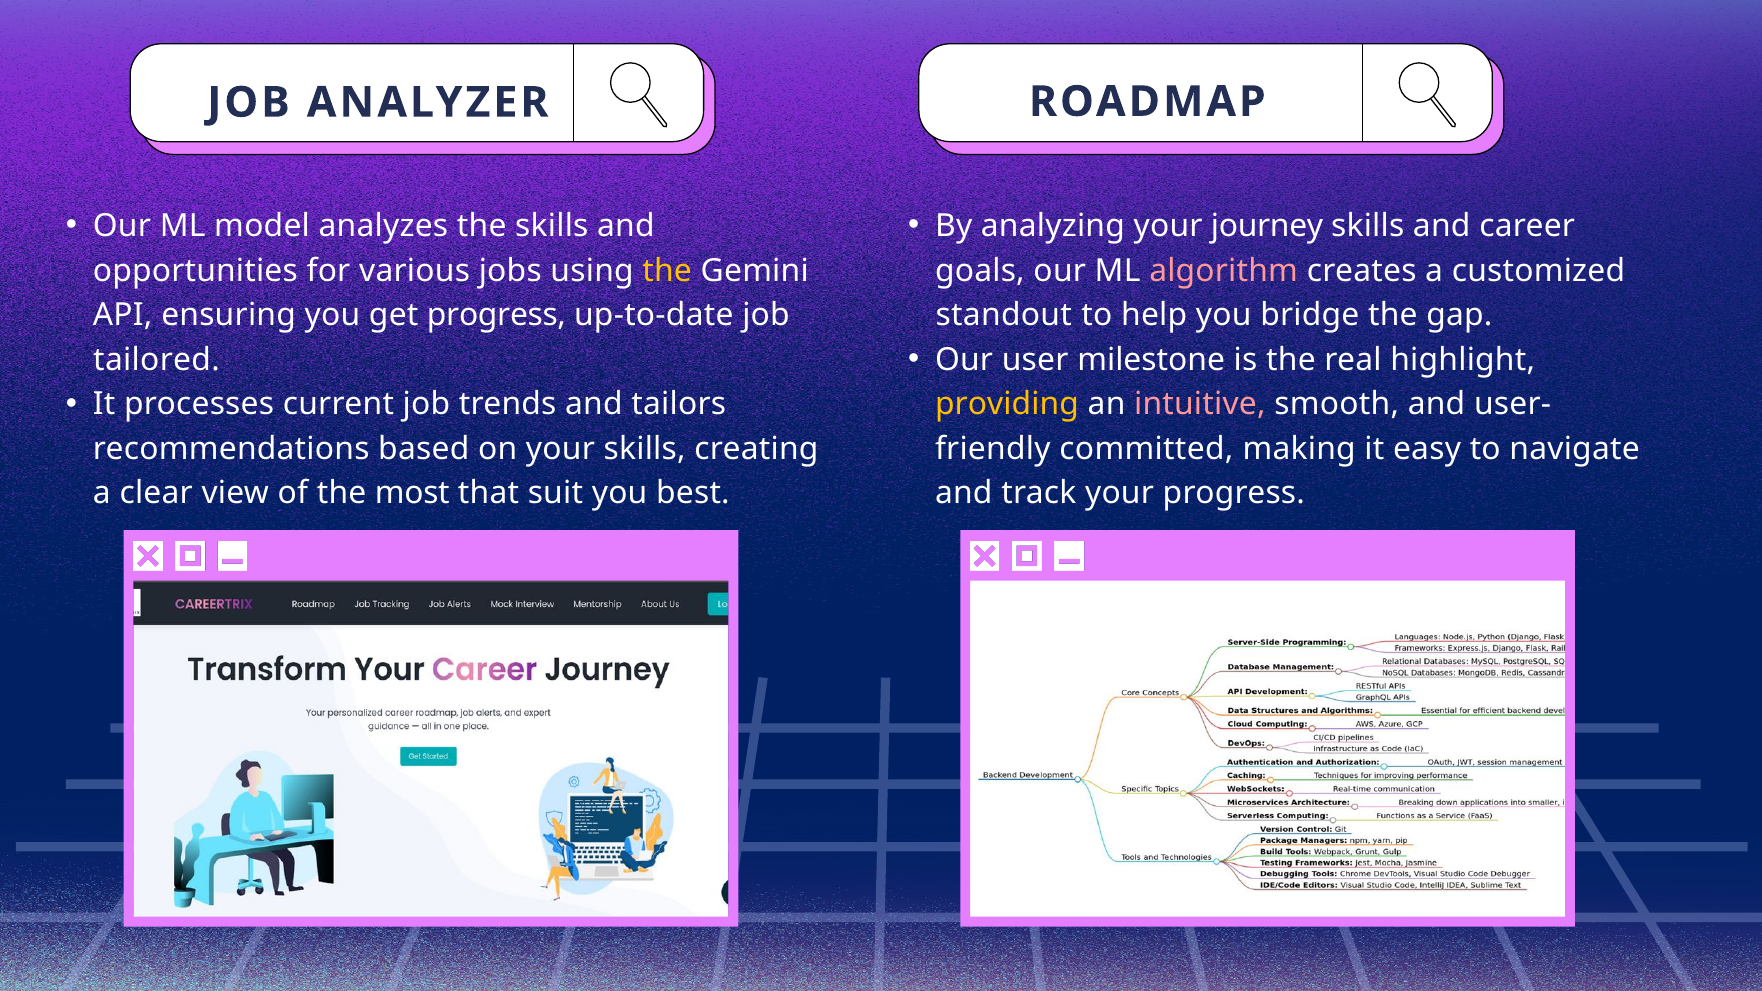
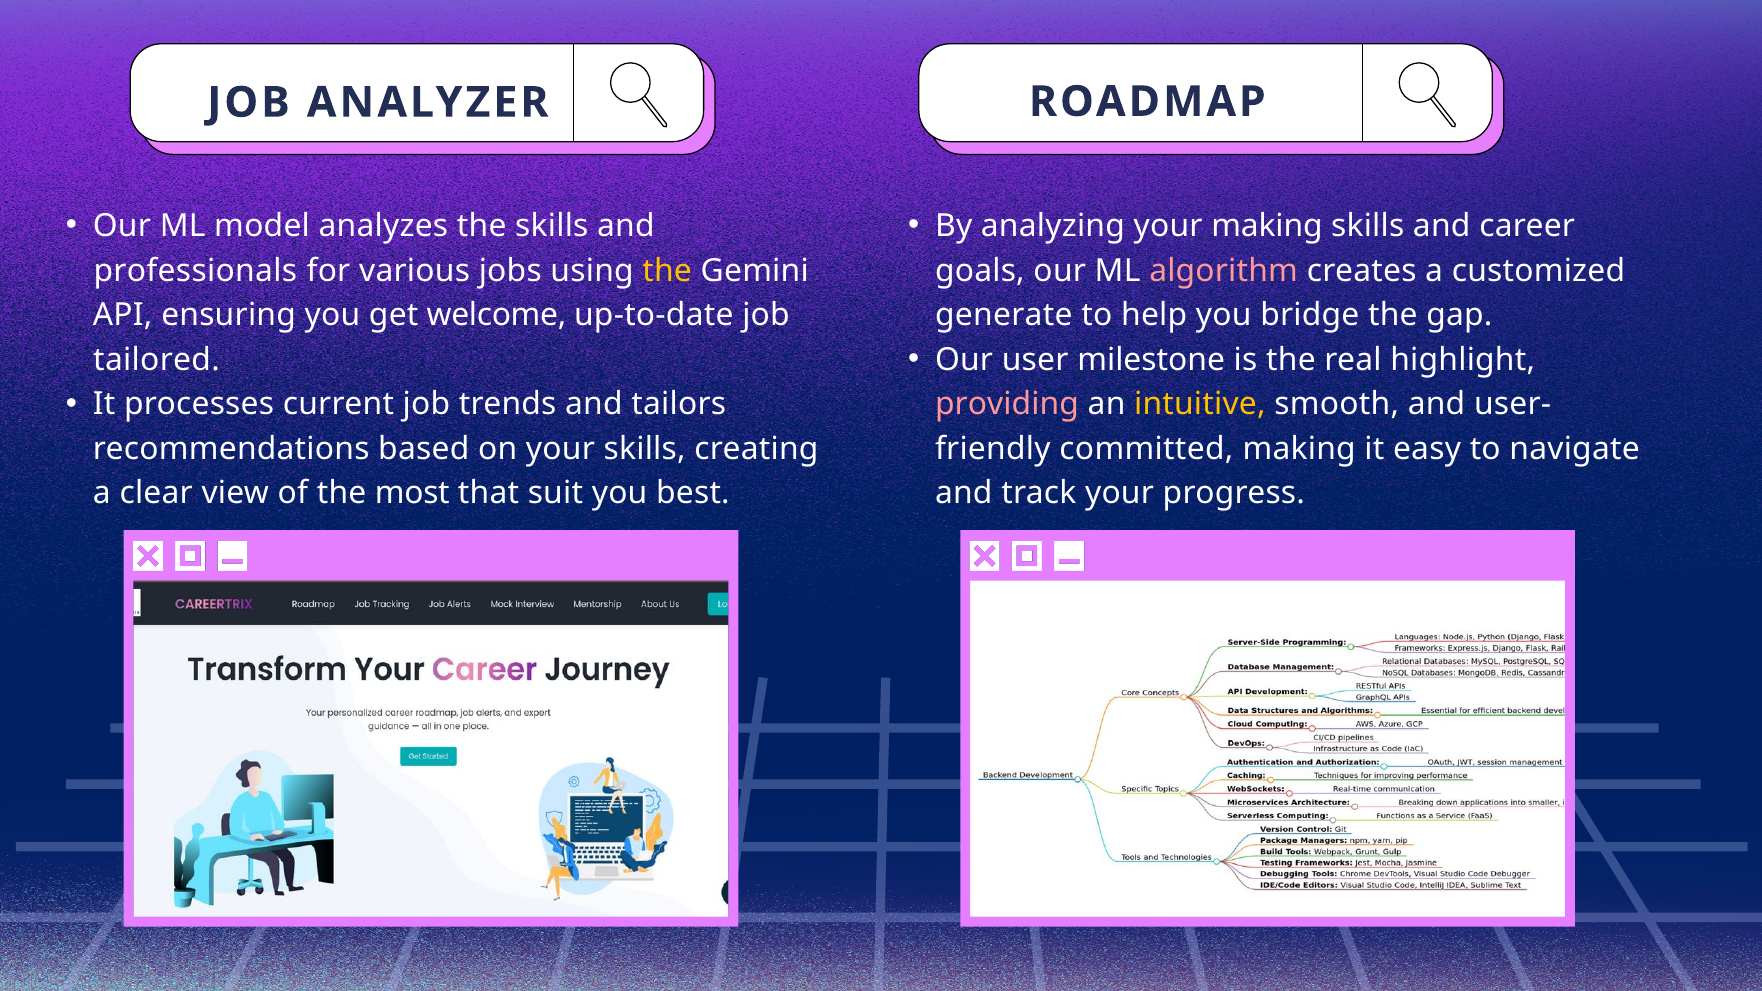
your journey: journey -> making
opportunities: opportunities -> professionals
get progress: progress -> welcome
standout: standout -> generate
providing colour: yellow -> pink
intuitive colour: pink -> yellow
